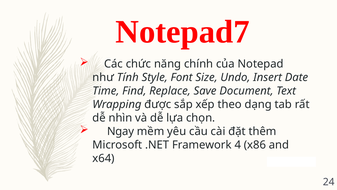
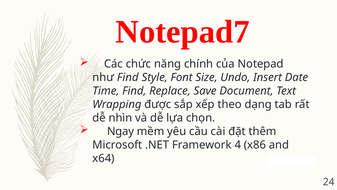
như Tính: Tính -> Find
